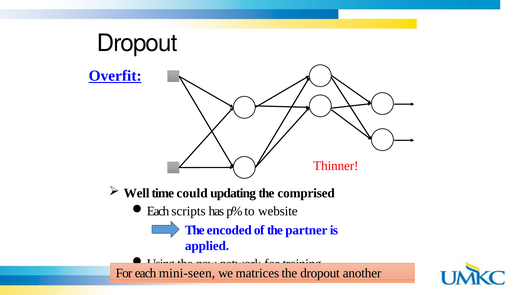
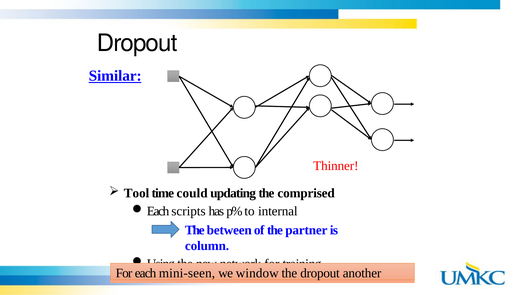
Overfit: Overfit -> Similar
Well: Well -> Tool
website: website -> internal
encoded: encoded -> between
applied: applied -> column
matrices: matrices -> window
